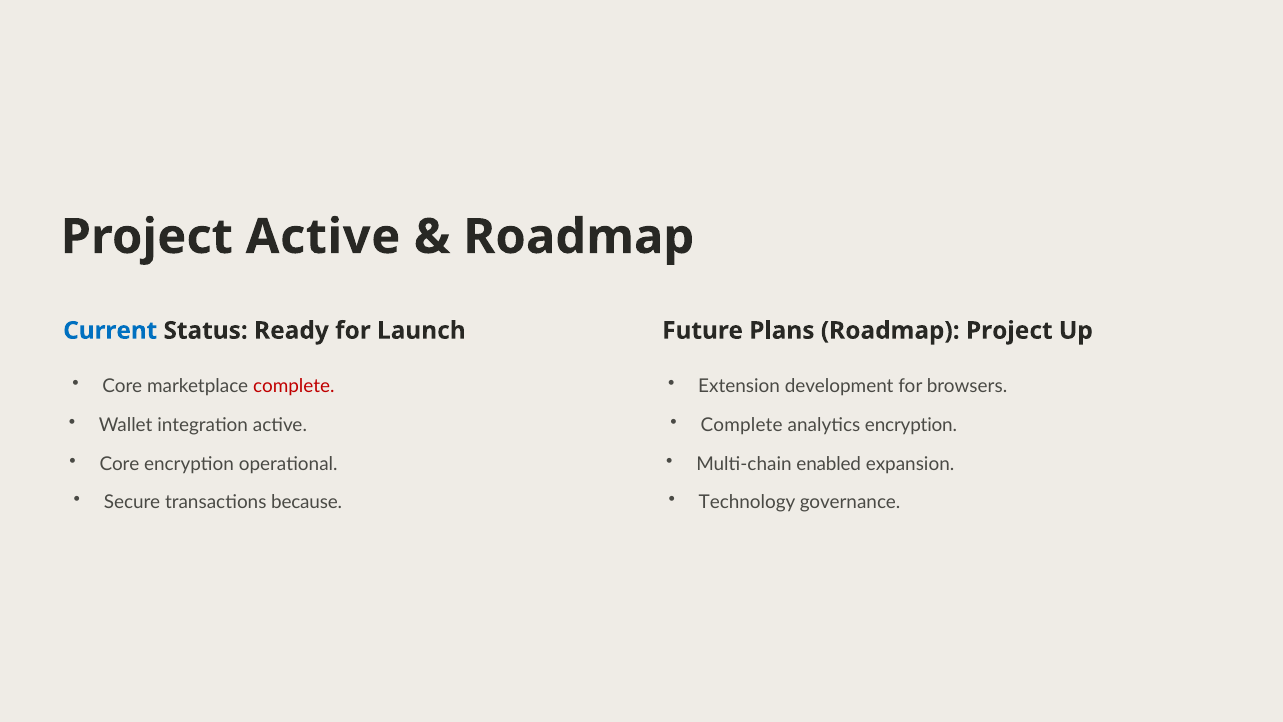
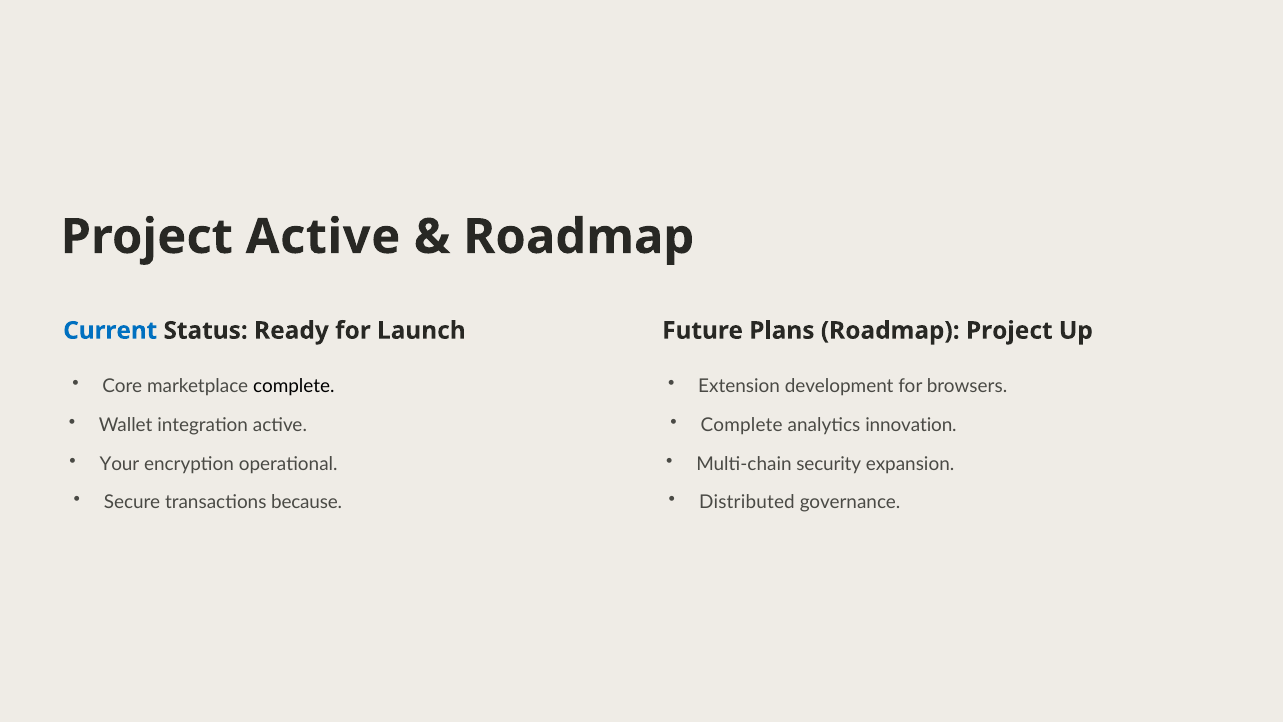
complete at (294, 386) colour: red -> black
analytics encryption: encryption -> innovation
Core at (119, 464): Core -> Your
enabled: enabled -> security
Technology: Technology -> Distributed
